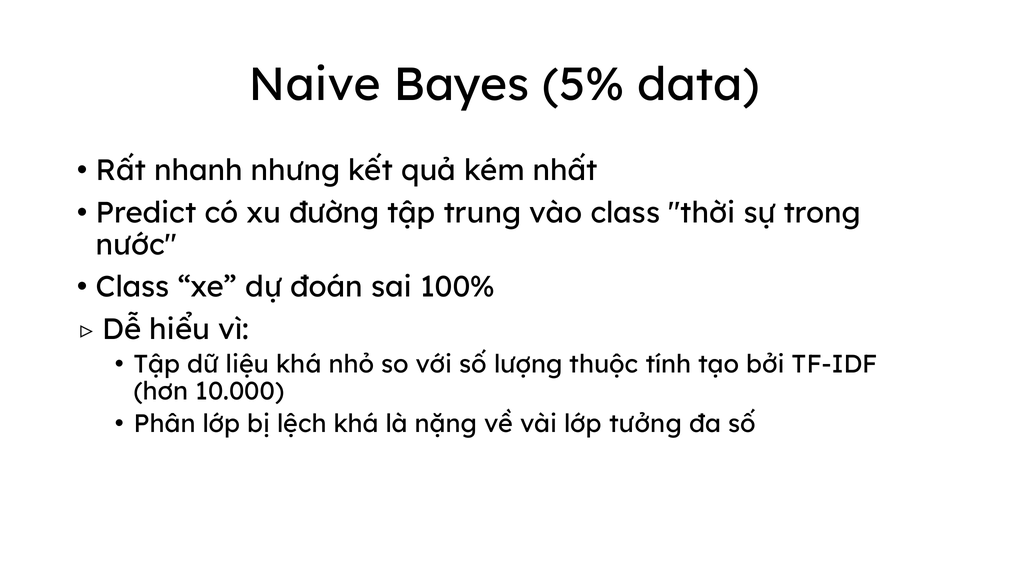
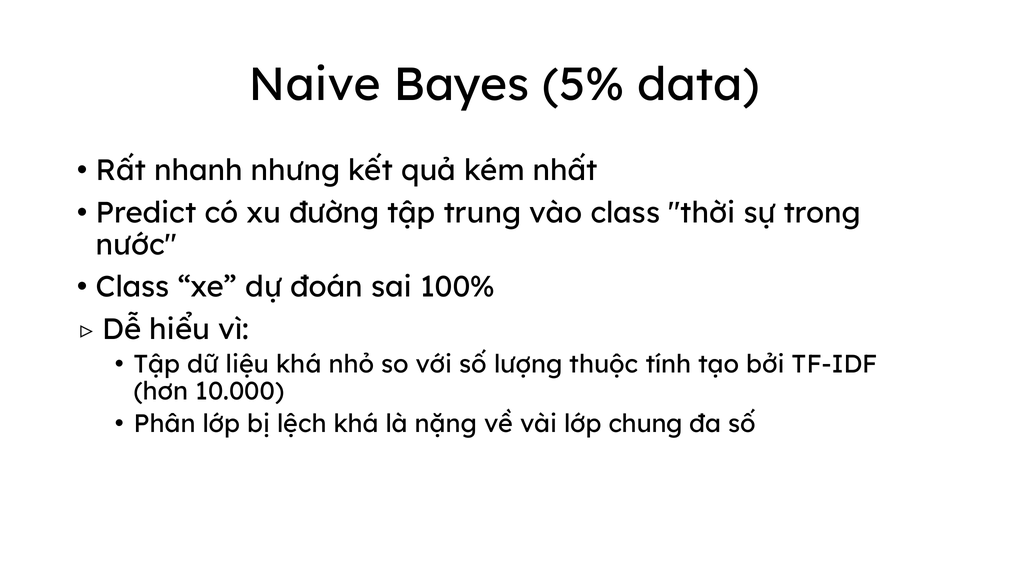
tưởng: tưởng -> chung
